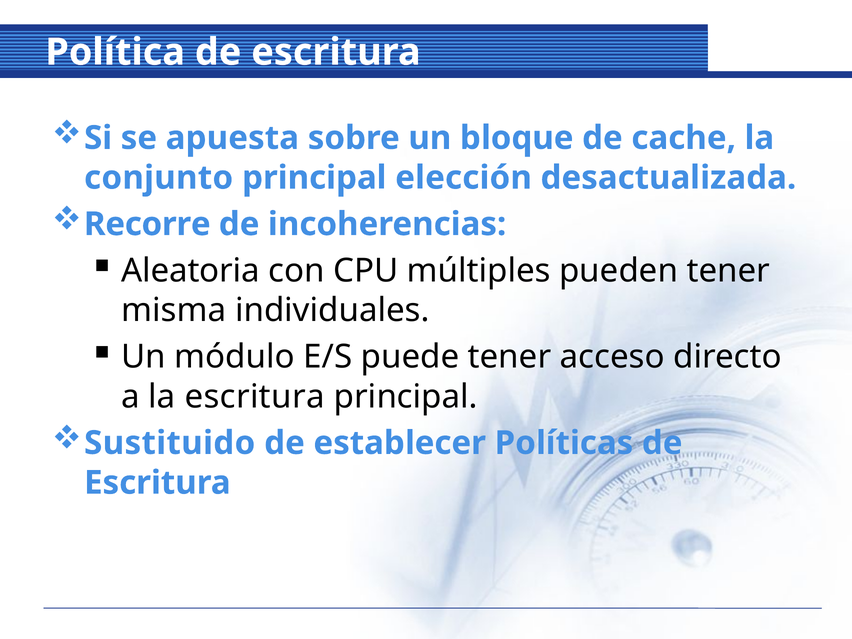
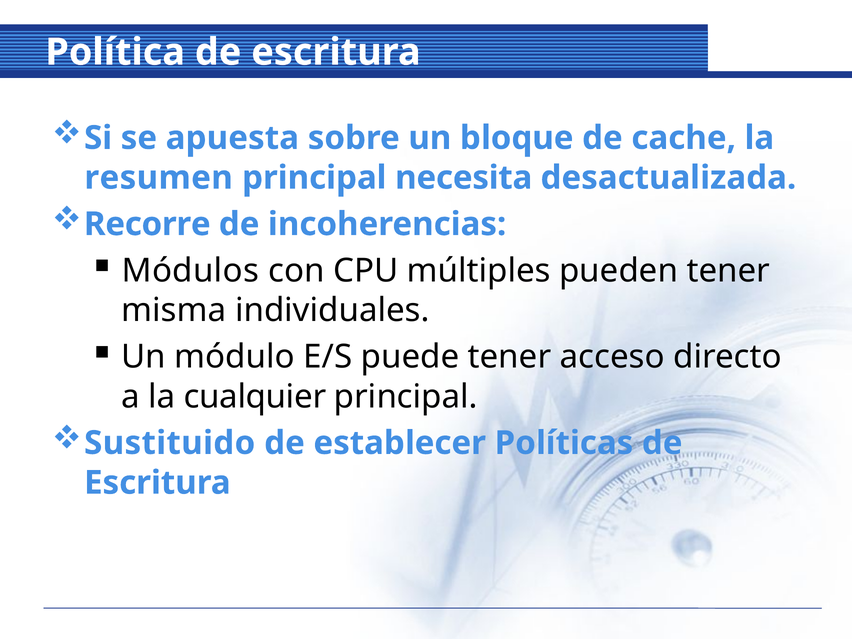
conjunto: conjunto -> resumen
elección: elección -> necesita
Aleatoria: Aleatoria -> Módulos
la escritura: escritura -> cualquier
